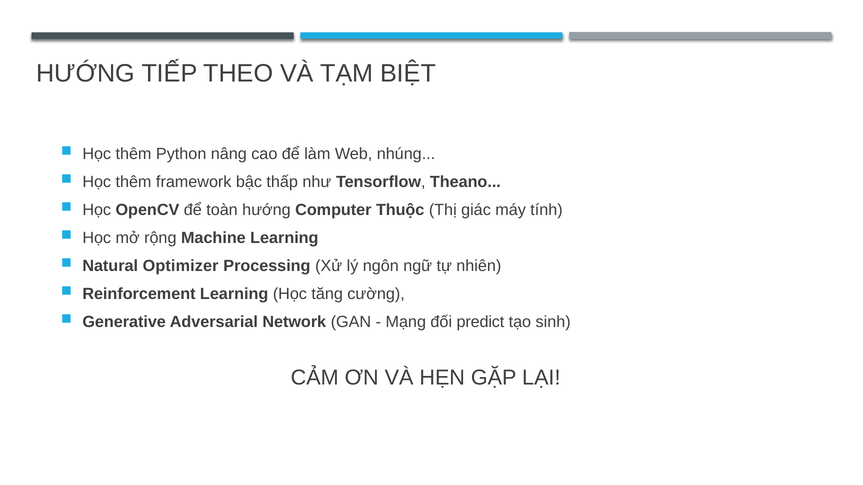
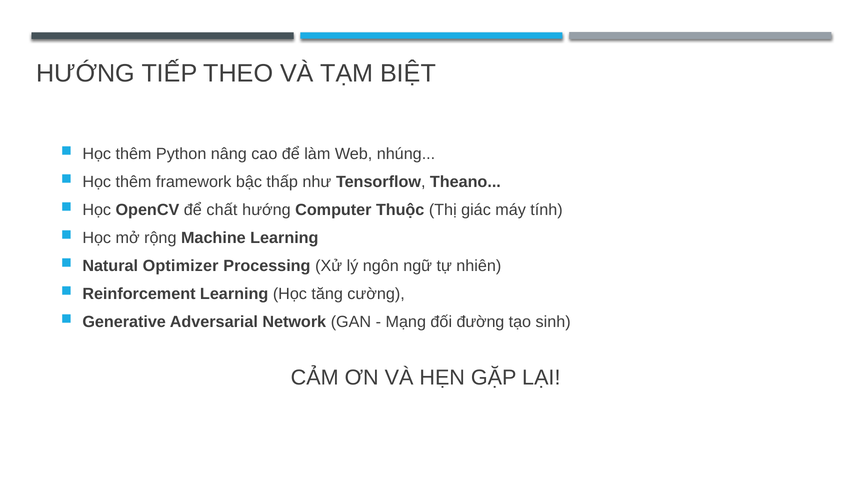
toàn: toàn -> chất
predict: predict -> đường
